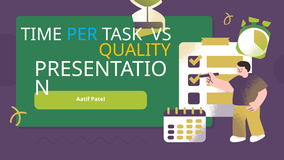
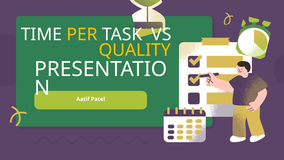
PER colour: light blue -> yellow
